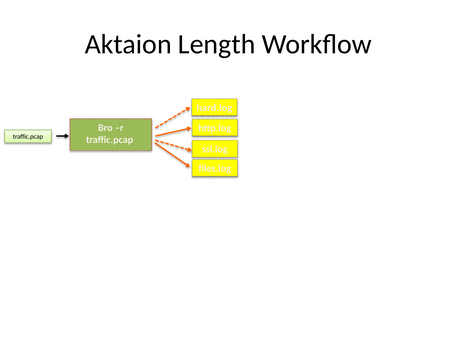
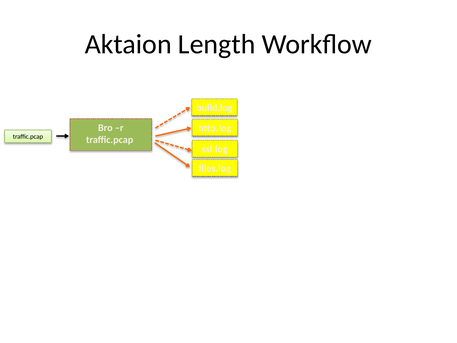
hard.log: hard.log -> build.log
